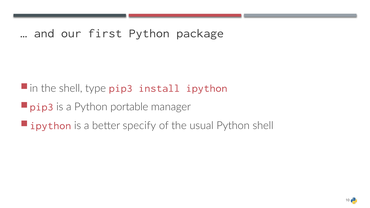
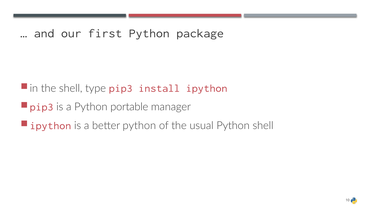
better specify: specify -> python
